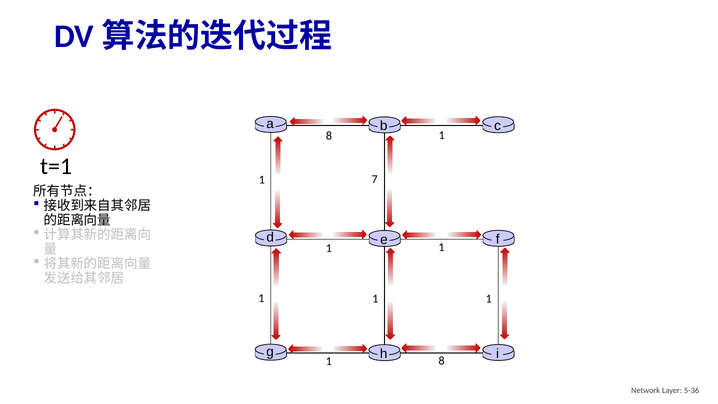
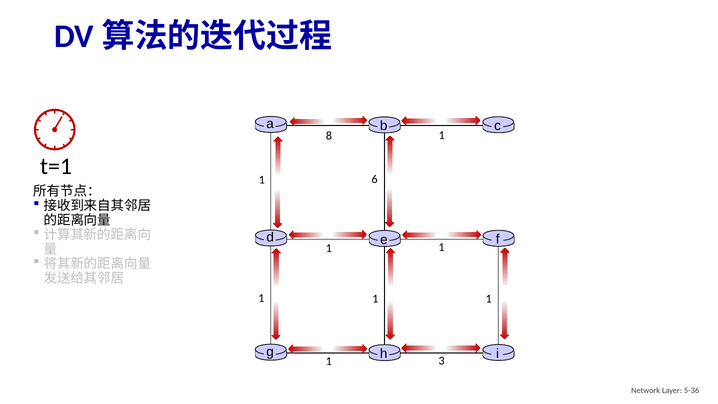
7: 7 -> 6
1 8: 8 -> 3
